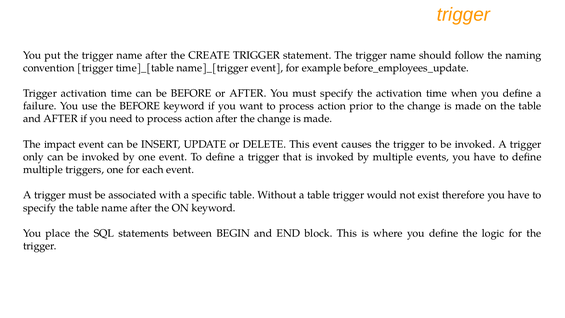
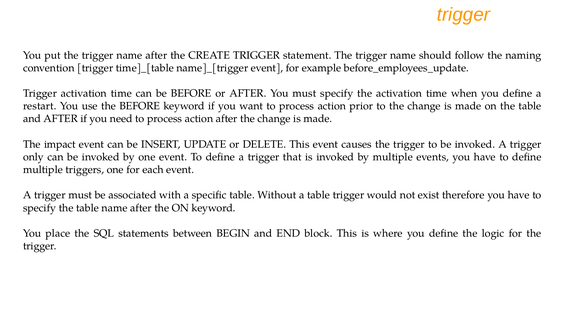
failure: failure -> restart
